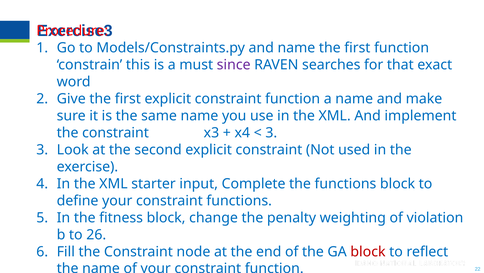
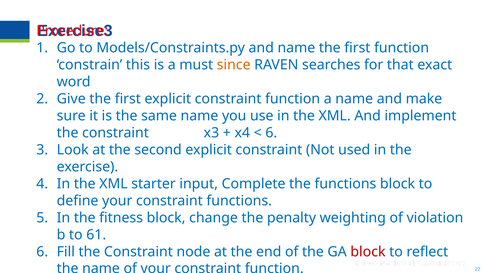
since colour: purple -> orange
3 at (271, 132): 3 -> 6
26: 26 -> 61
